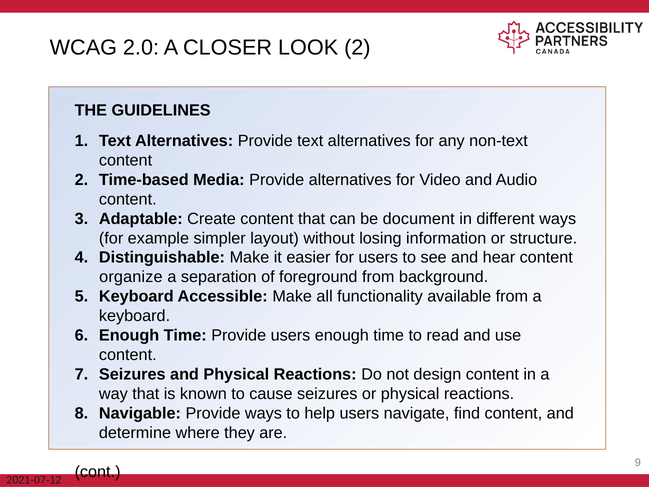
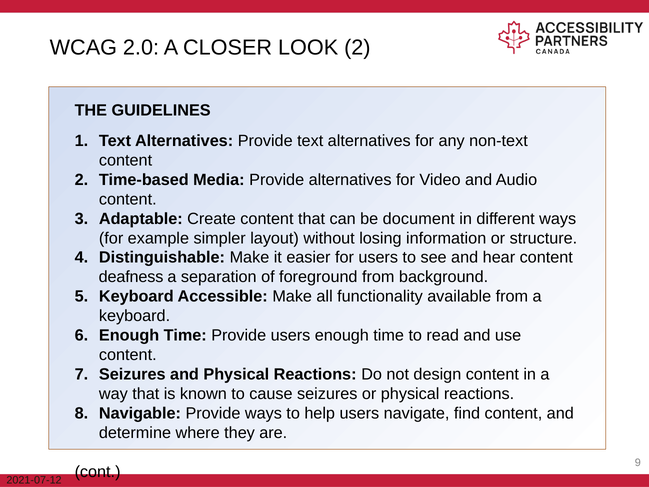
organize: organize -> deafness
